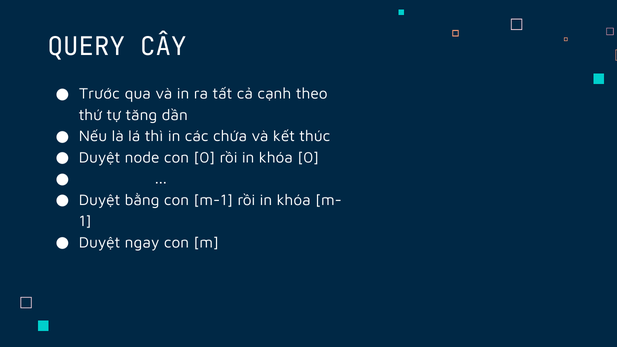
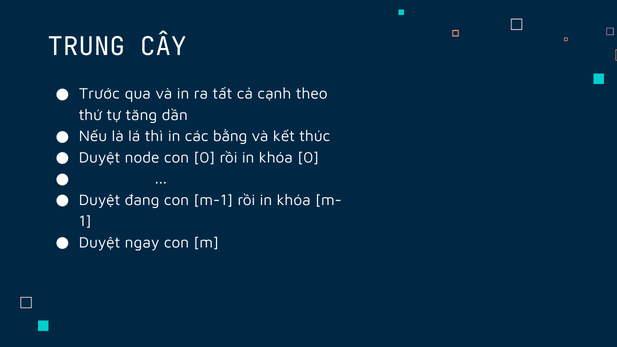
QUERY: QUERY -> TRUNG
chứa: chứa -> bằng
bằng: bằng -> đang
